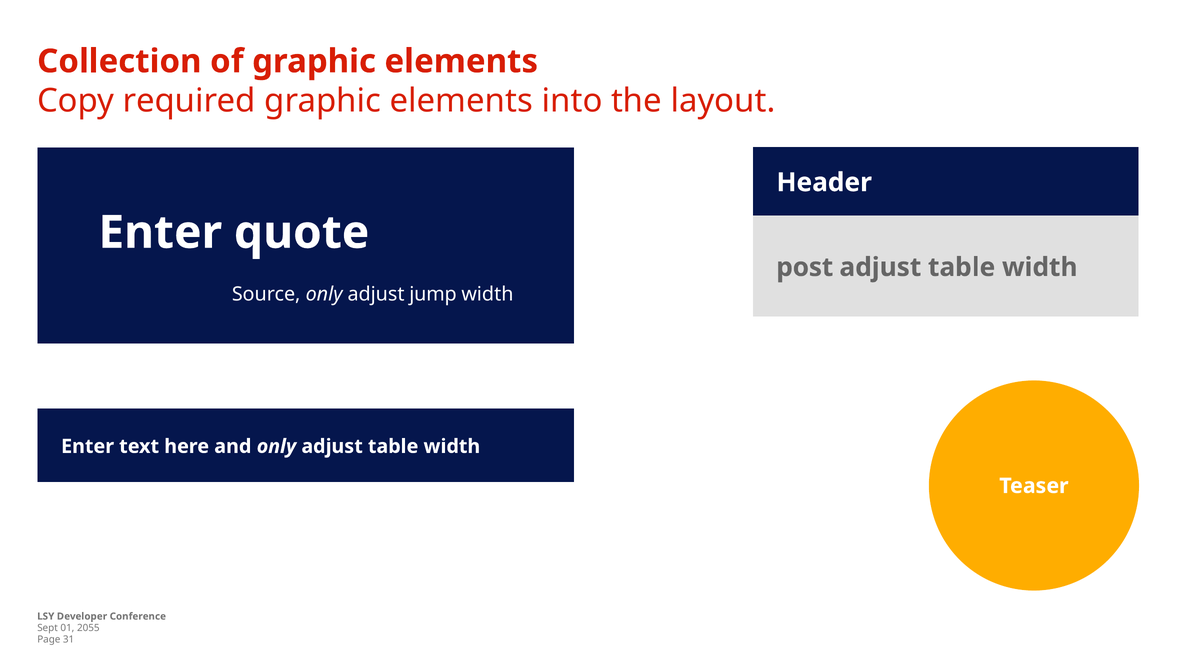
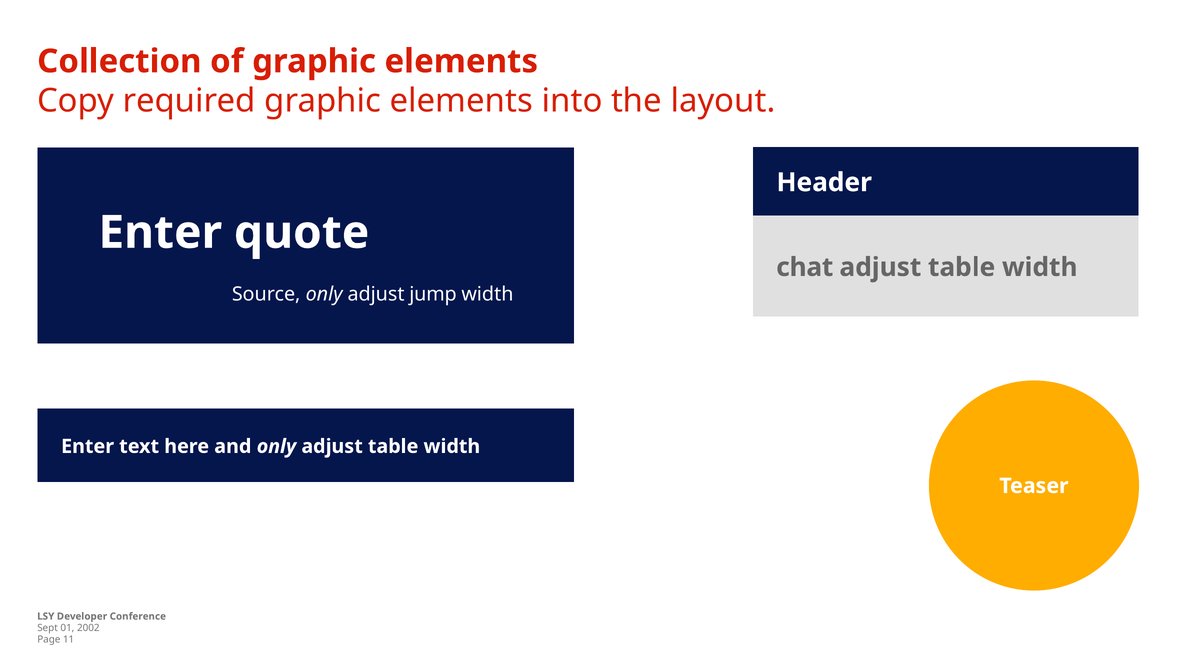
post: post -> chat
2055: 2055 -> 2002
31: 31 -> 11
